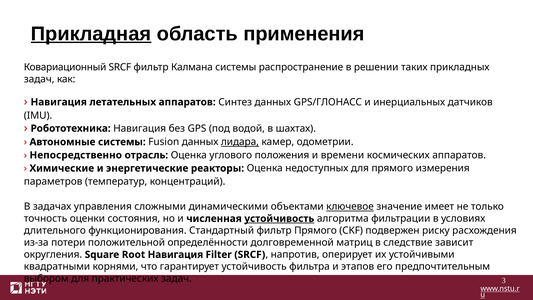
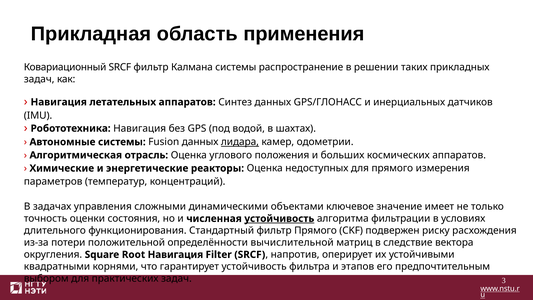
Прикладная underline: present -> none
Непосредственно: Непосредственно -> Алгоритмическая
времени: времени -> больших
ключевое underline: present -> none
долговременной: долговременной -> вычислительной
зависит: зависит -> вектора
